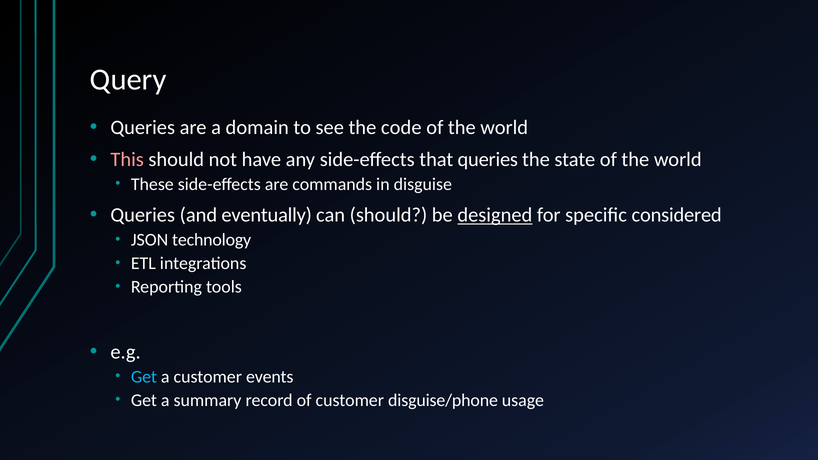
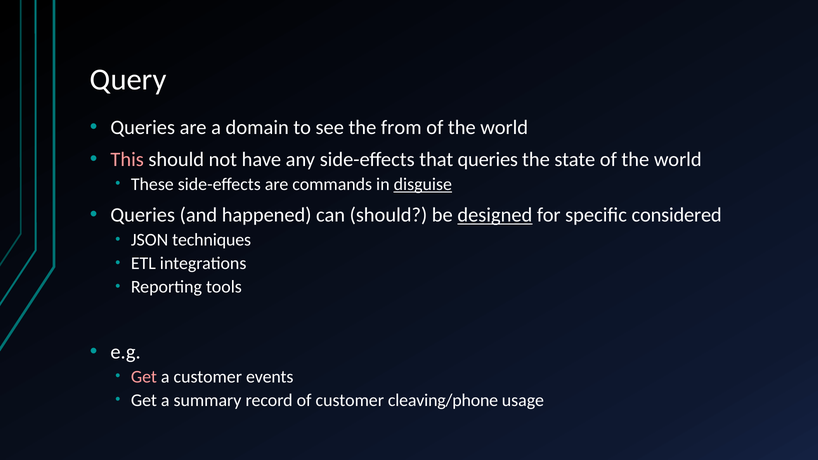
code: code -> from
disguise underline: none -> present
eventually: eventually -> happened
technology: technology -> techniques
Get at (144, 377) colour: light blue -> pink
disguise/phone: disguise/phone -> cleaving/phone
